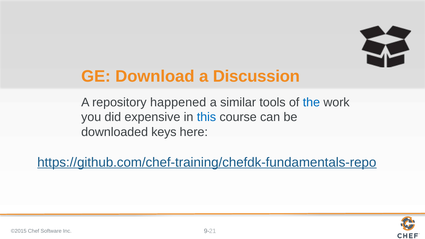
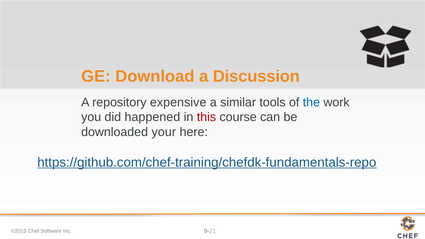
happened: happened -> expensive
expensive: expensive -> happened
this colour: blue -> red
keys: keys -> your
